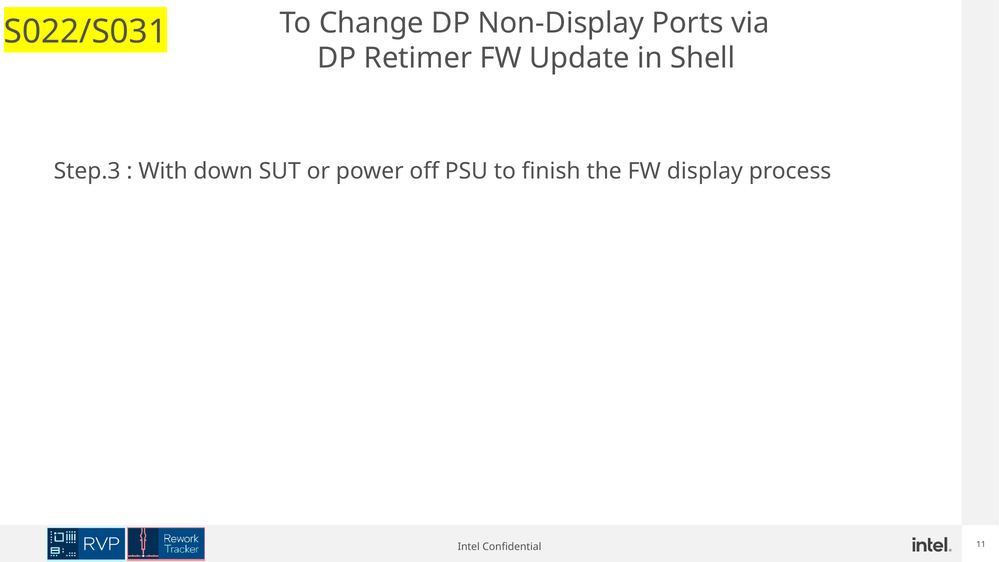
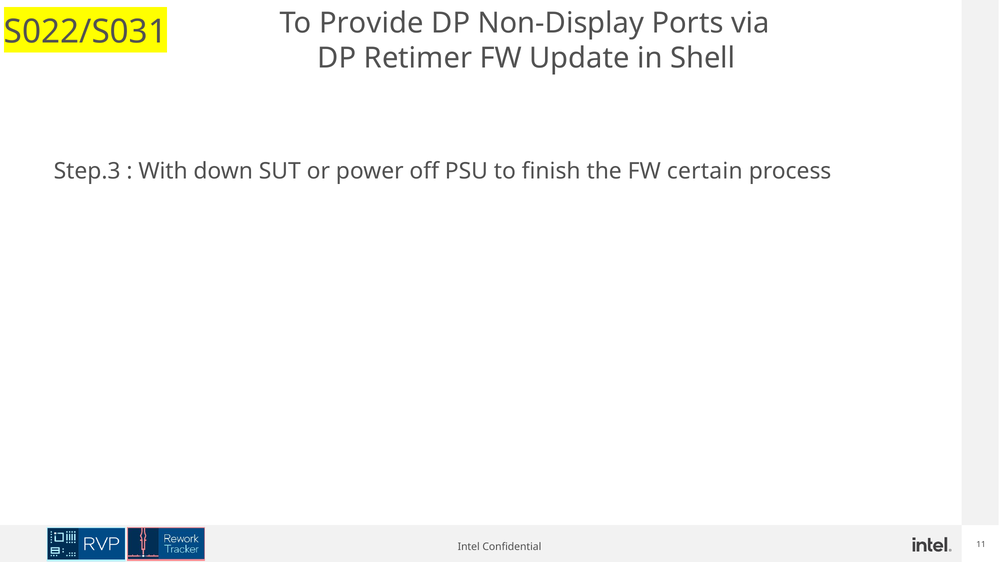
Change: Change -> Provide
display: display -> certain
